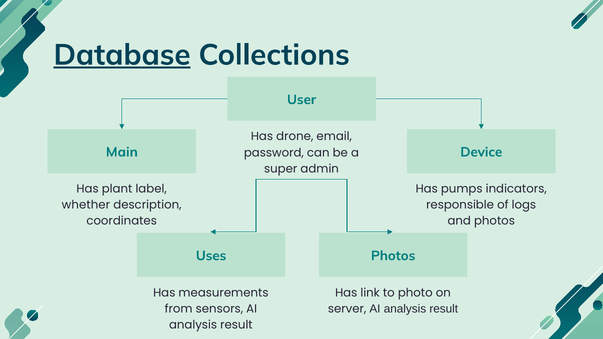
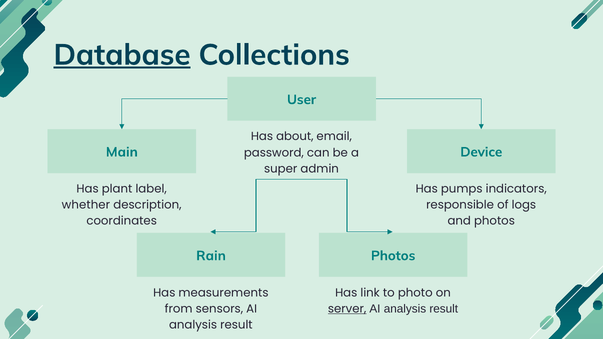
drone: drone -> about
Uses: Uses -> Rain
server underline: none -> present
